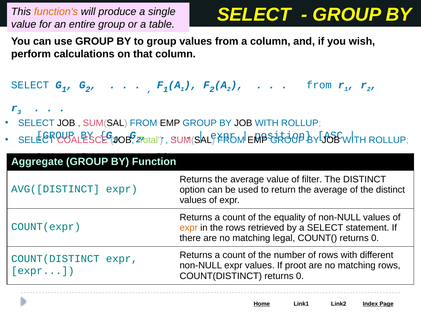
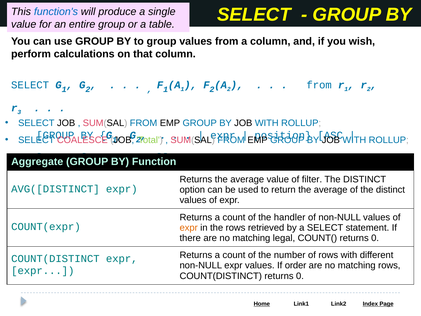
function's colour: orange -> blue
equality: equality -> handler
proot: proot -> order
